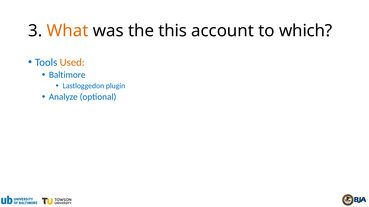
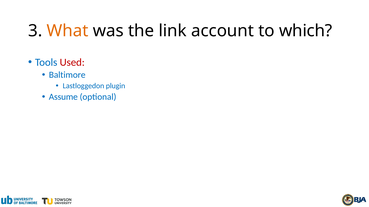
this: this -> link
Used colour: orange -> red
Analyze: Analyze -> Assume
